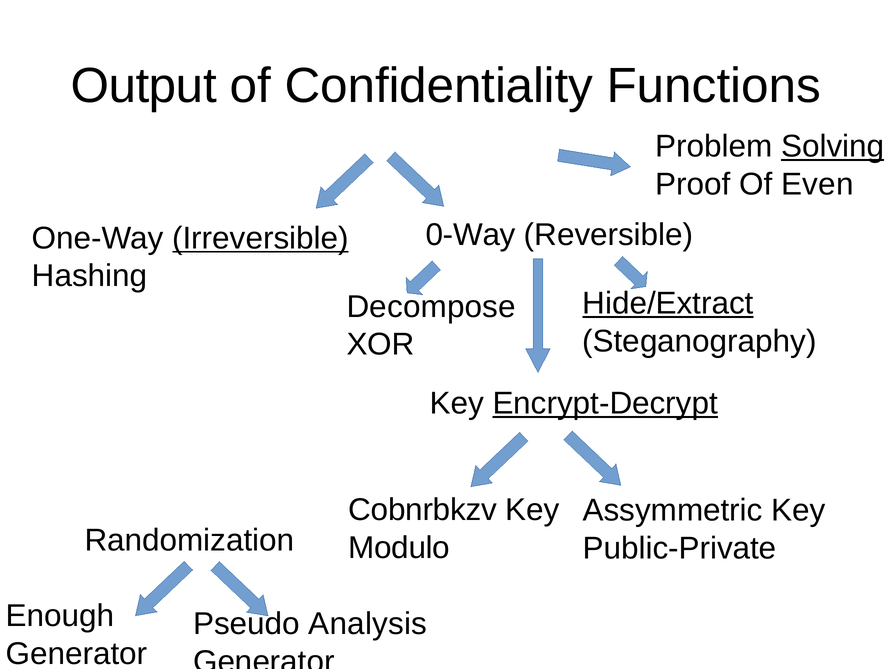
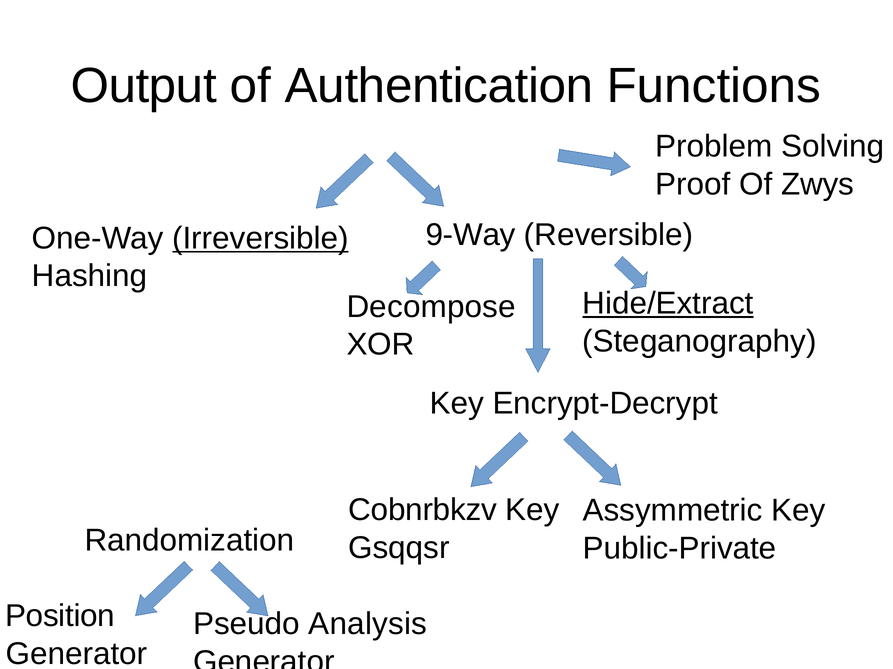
Confidentiality: Confidentiality -> Authentication
Solving underline: present -> none
Even: Even -> Zwys
0-Way: 0-Way -> 9-Way
Encrypt-Decrypt underline: present -> none
Modulo: Modulo -> Gsqqsr
Enough: Enough -> Position
